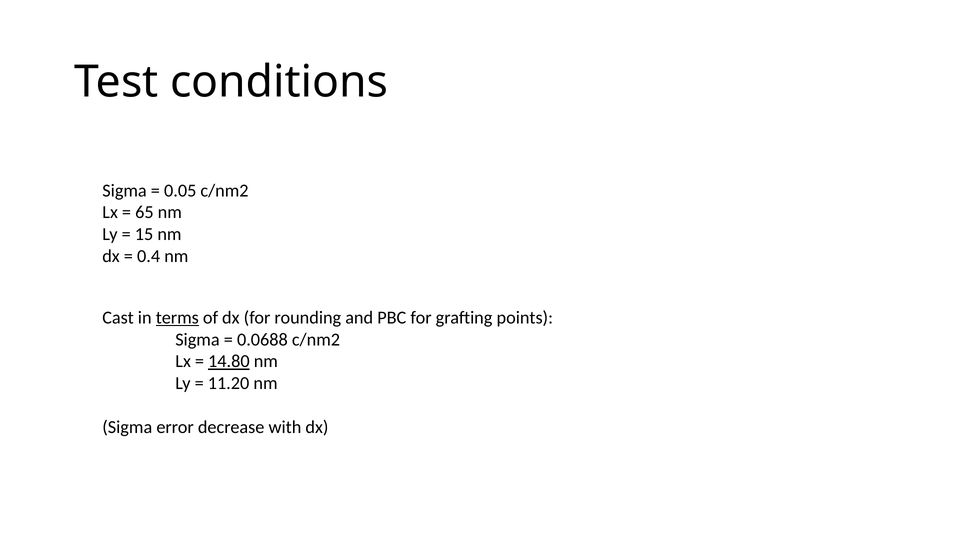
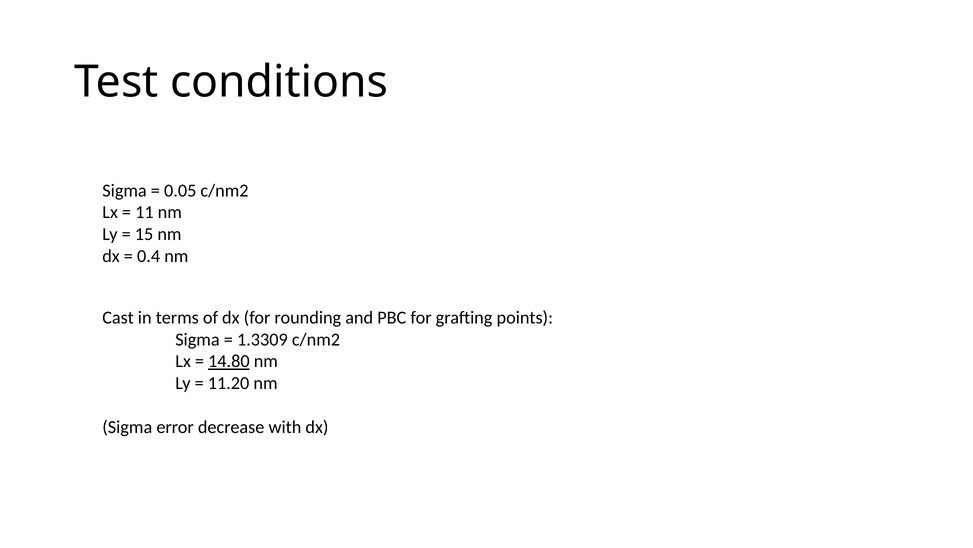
65: 65 -> 11
terms underline: present -> none
0.0688: 0.0688 -> 1.3309
